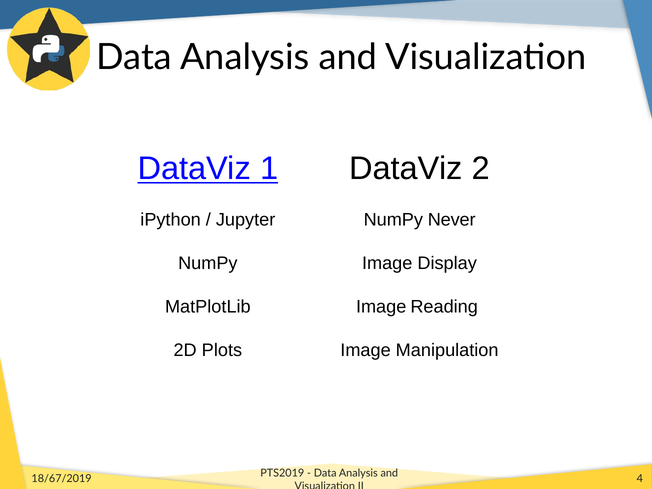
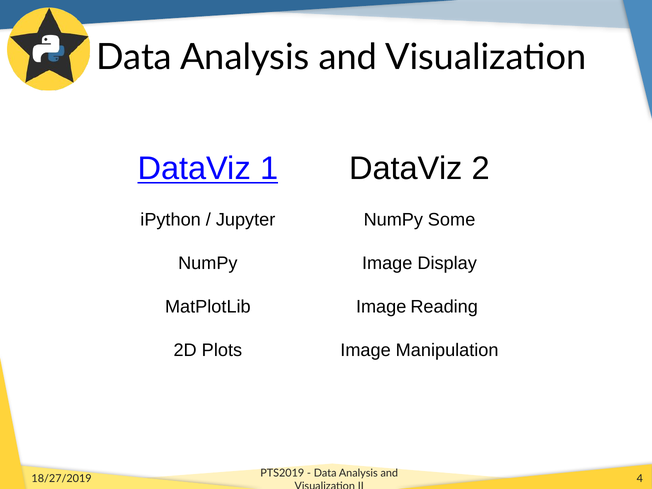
Never: Never -> Some
18/67/2019: 18/67/2019 -> 18/27/2019
